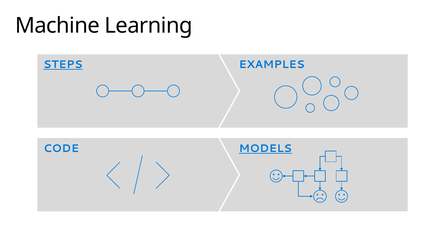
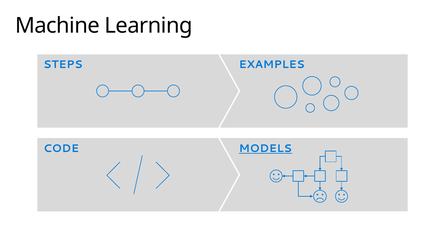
STEPS underline: present -> none
